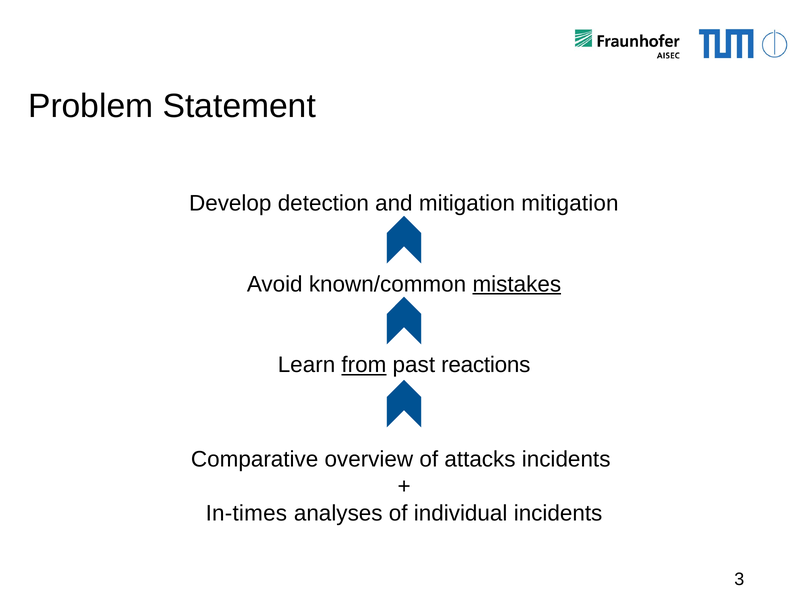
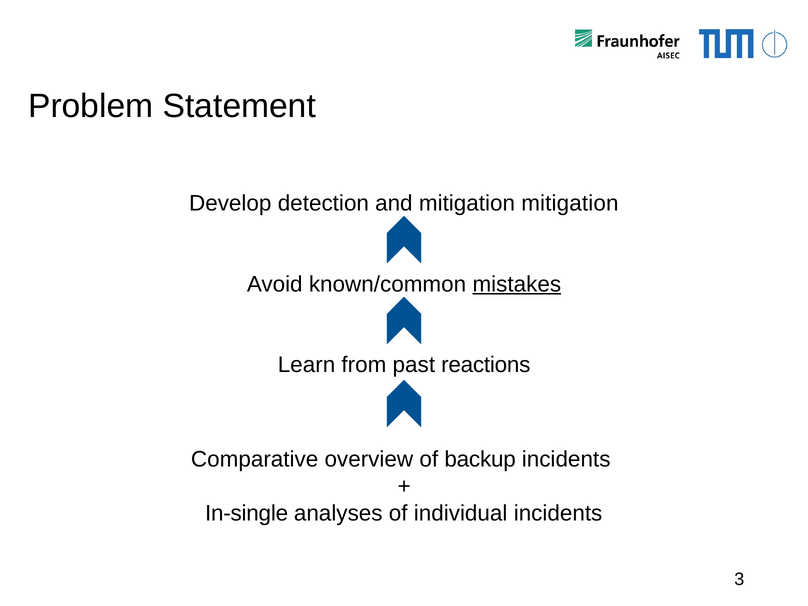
from underline: present -> none
attacks: attacks -> backup
In-times: In-times -> In-single
